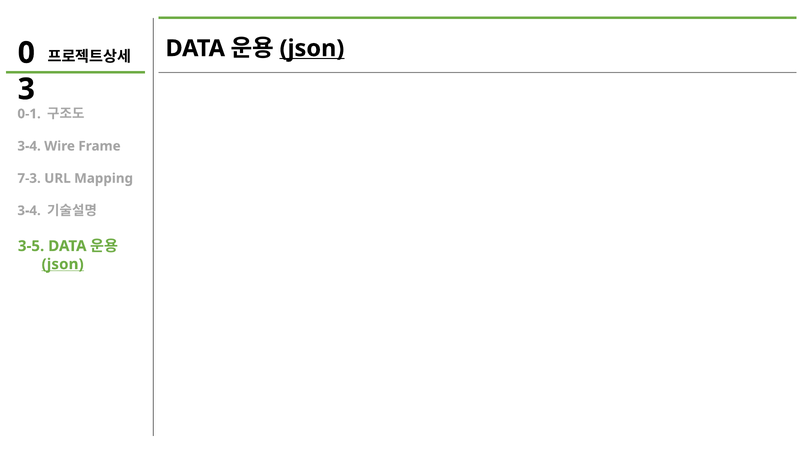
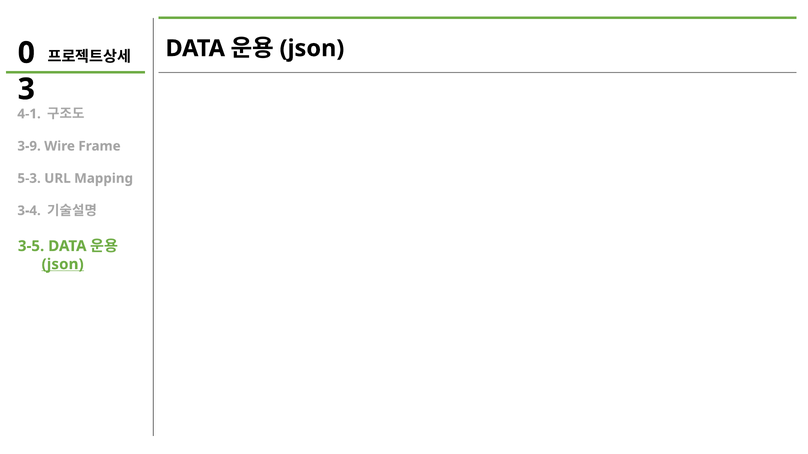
json at (312, 48) underline: present -> none
0-1: 0-1 -> 4-1
3-4 at (29, 146): 3-4 -> 3-9
7-3: 7-3 -> 5-3
